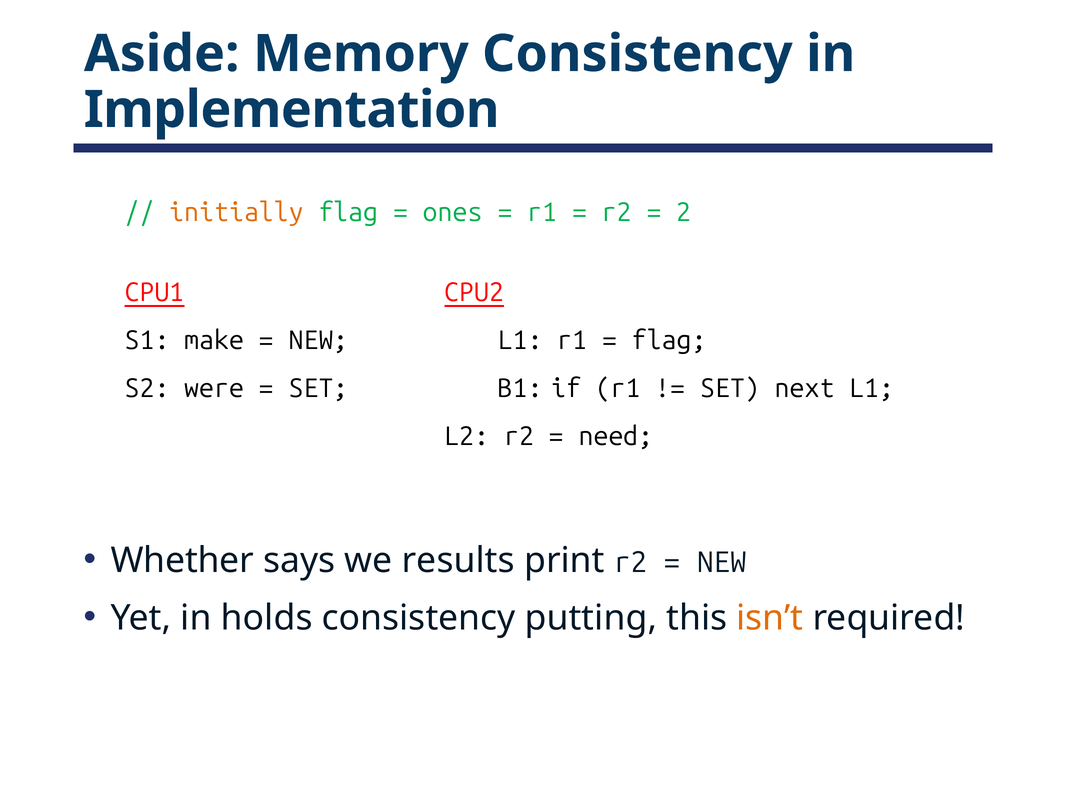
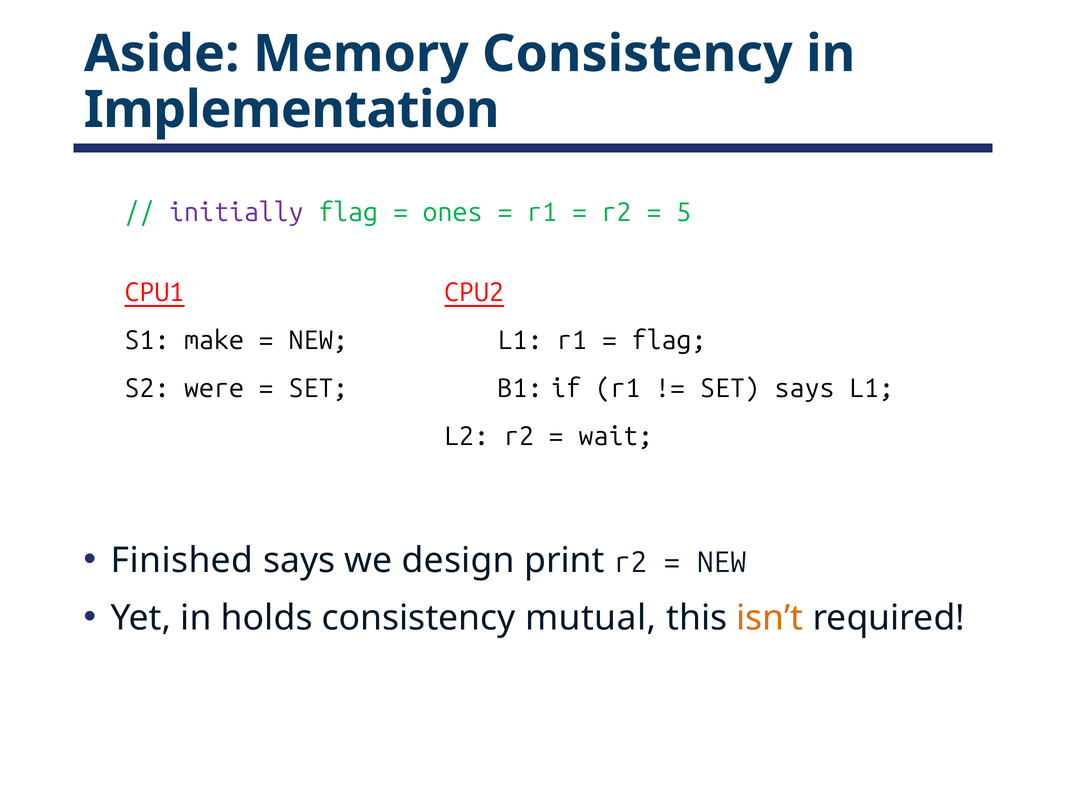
initially colour: orange -> purple
2: 2 -> 5
SET next: next -> says
need: need -> wait
Whether: Whether -> Finished
results: results -> design
putting: putting -> mutual
